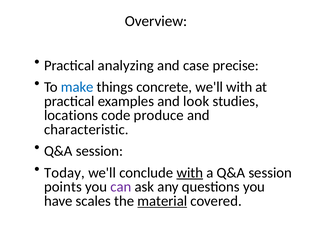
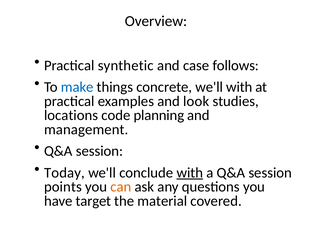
analyzing: analyzing -> synthetic
precise: precise -> follows
produce: produce -> planning
characteristic: characteristic -> management
can colour: purple -> orange
scales: scales -> target
material underline: present -> none
